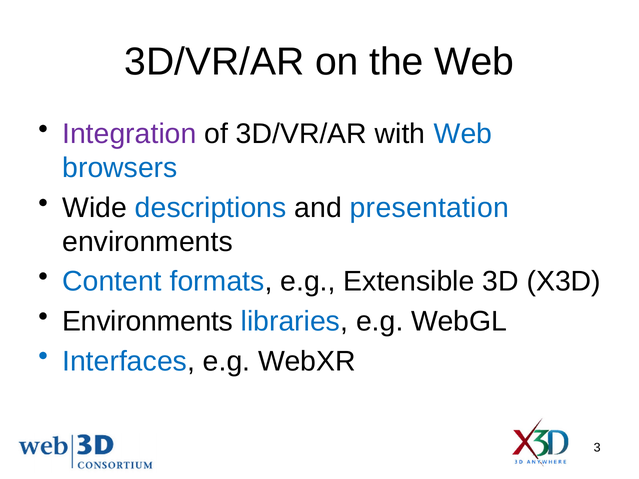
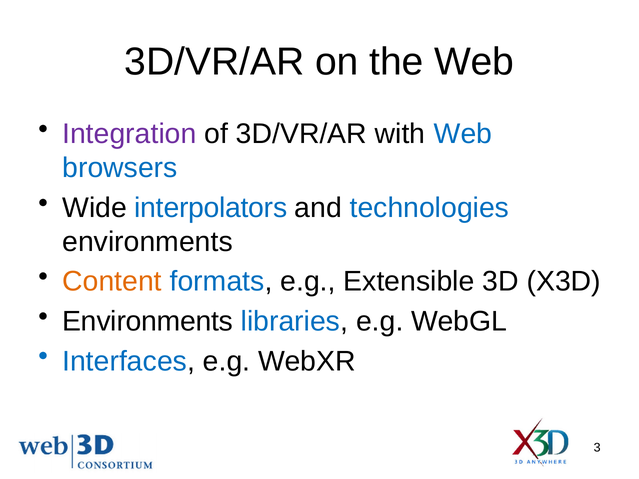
descriptions: descriptions -> interpolators
presentation: presentation -> technologies
Content colour: blue -> orange
